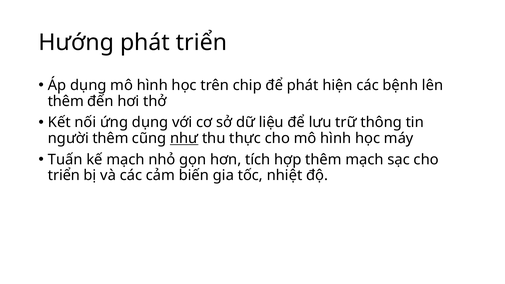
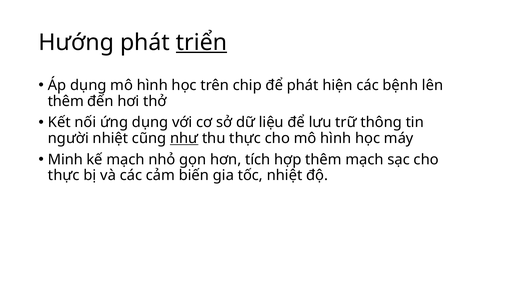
triển at (201, 42) underline: none -> present
người thêm: thêm -> nhiệt
Tuấn: Tuấn -> Minh
triển at (64, 175): triển -> thực
